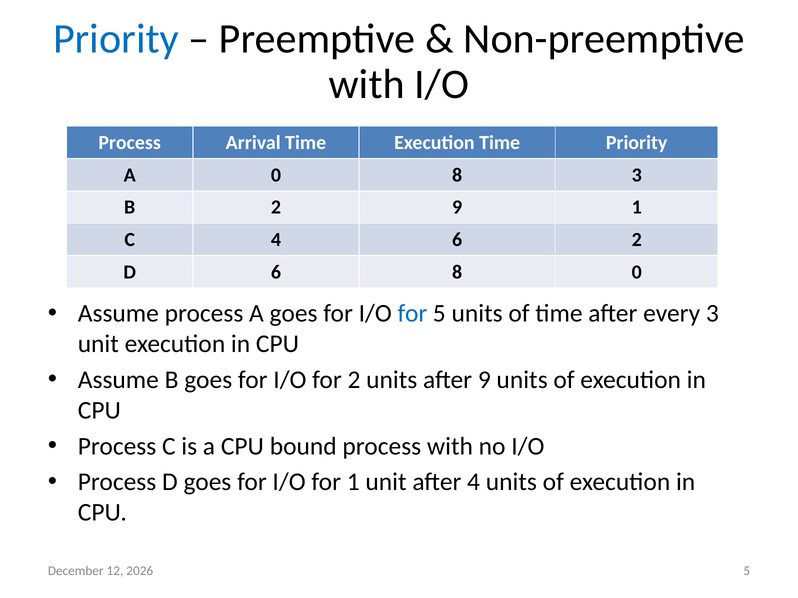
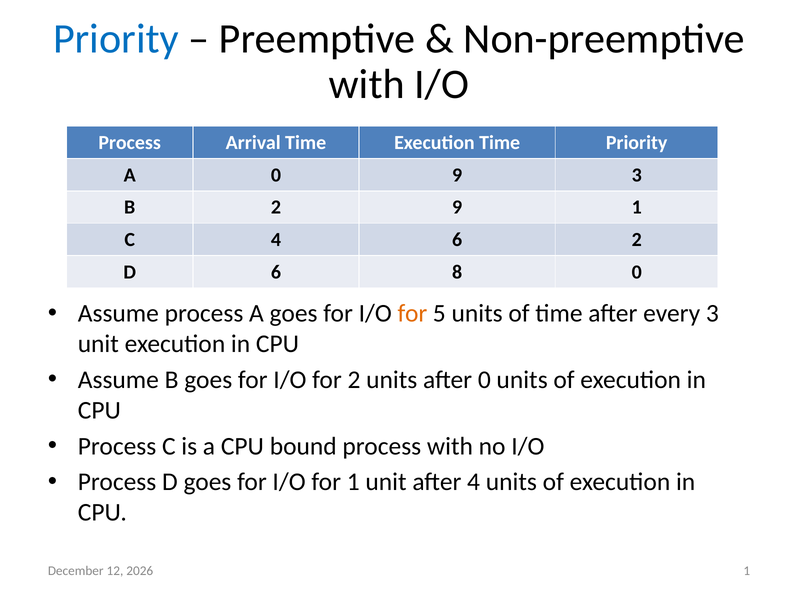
0 8: 8 -> 9
for at (412, 314) colour: blue -> orange
after 9: 9 -> 0
5 at (747, 571): 5 -> 1
